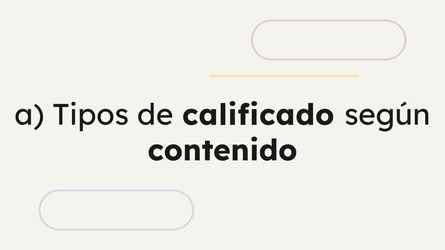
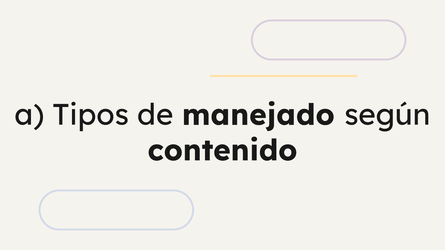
calificado: calificado -> manejado
